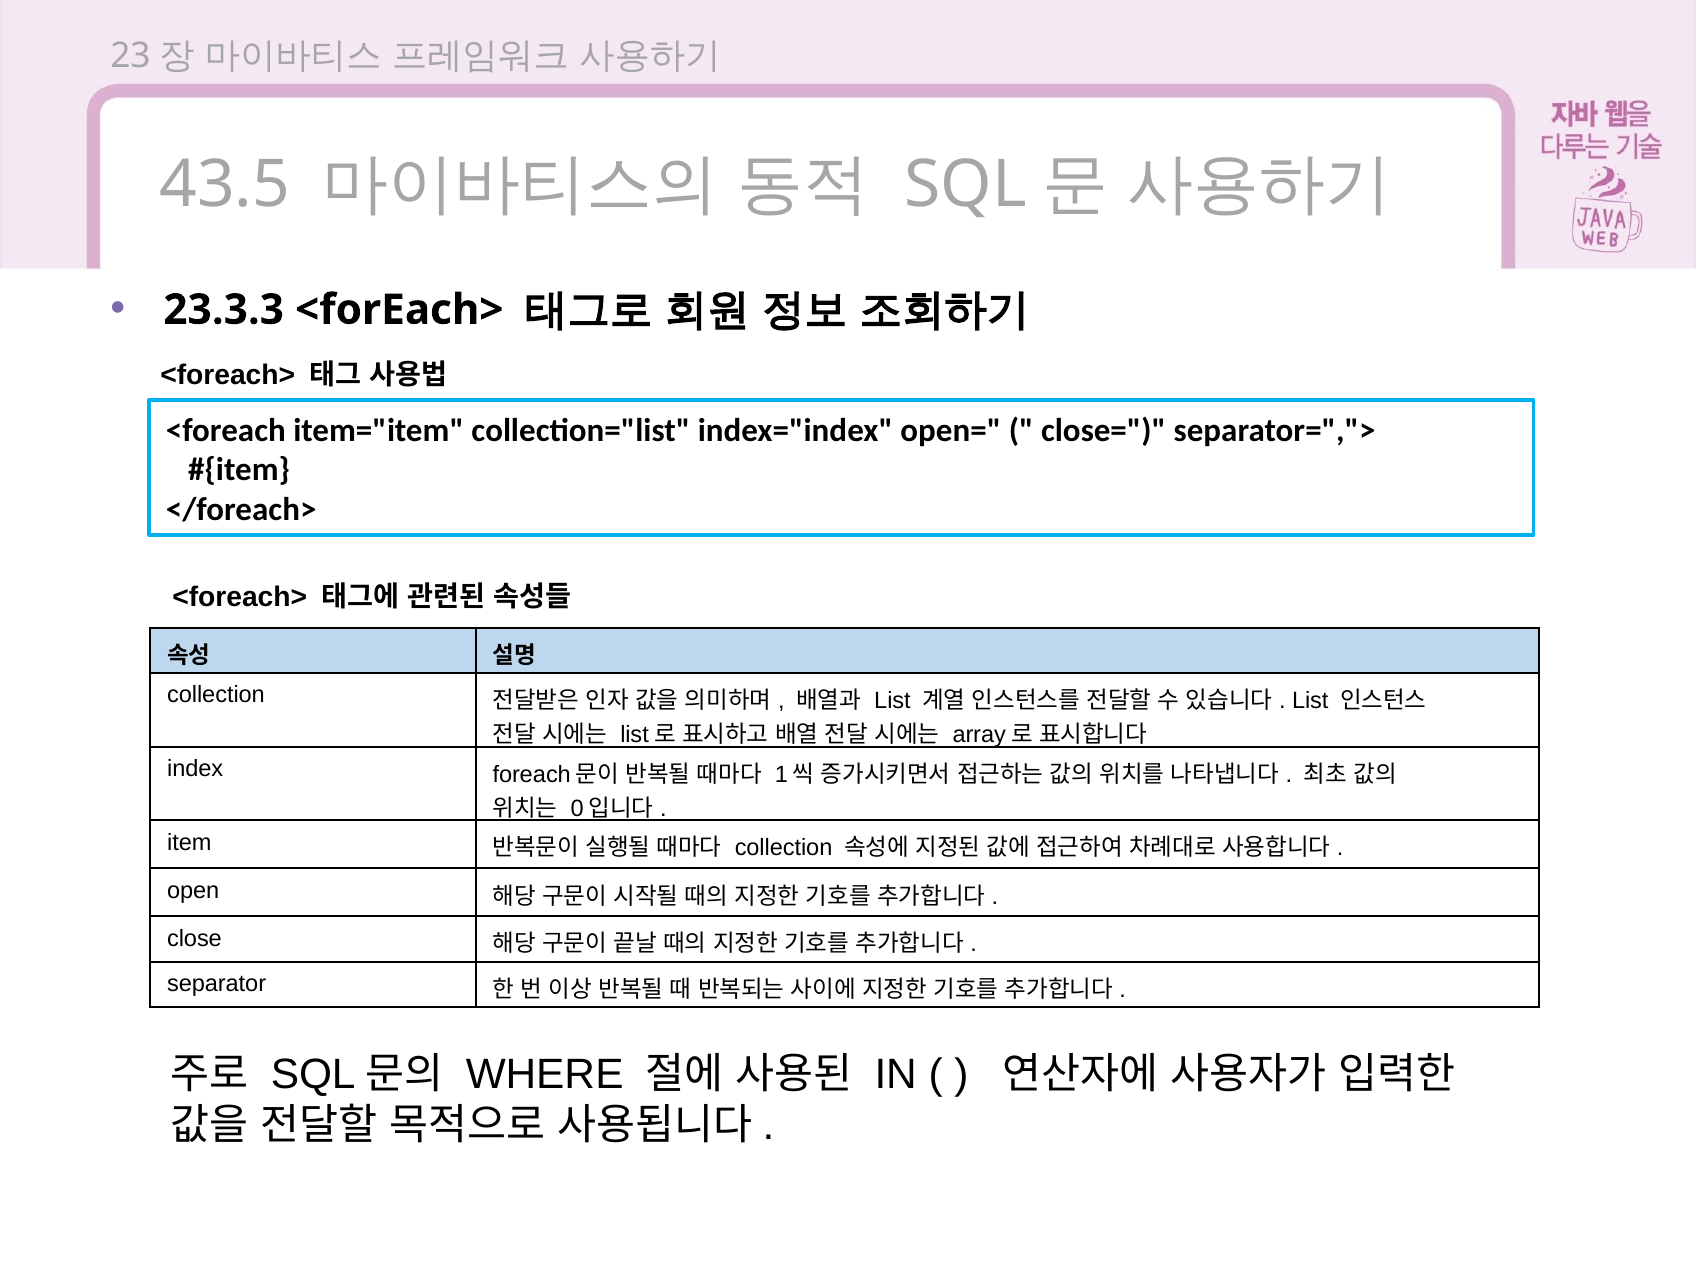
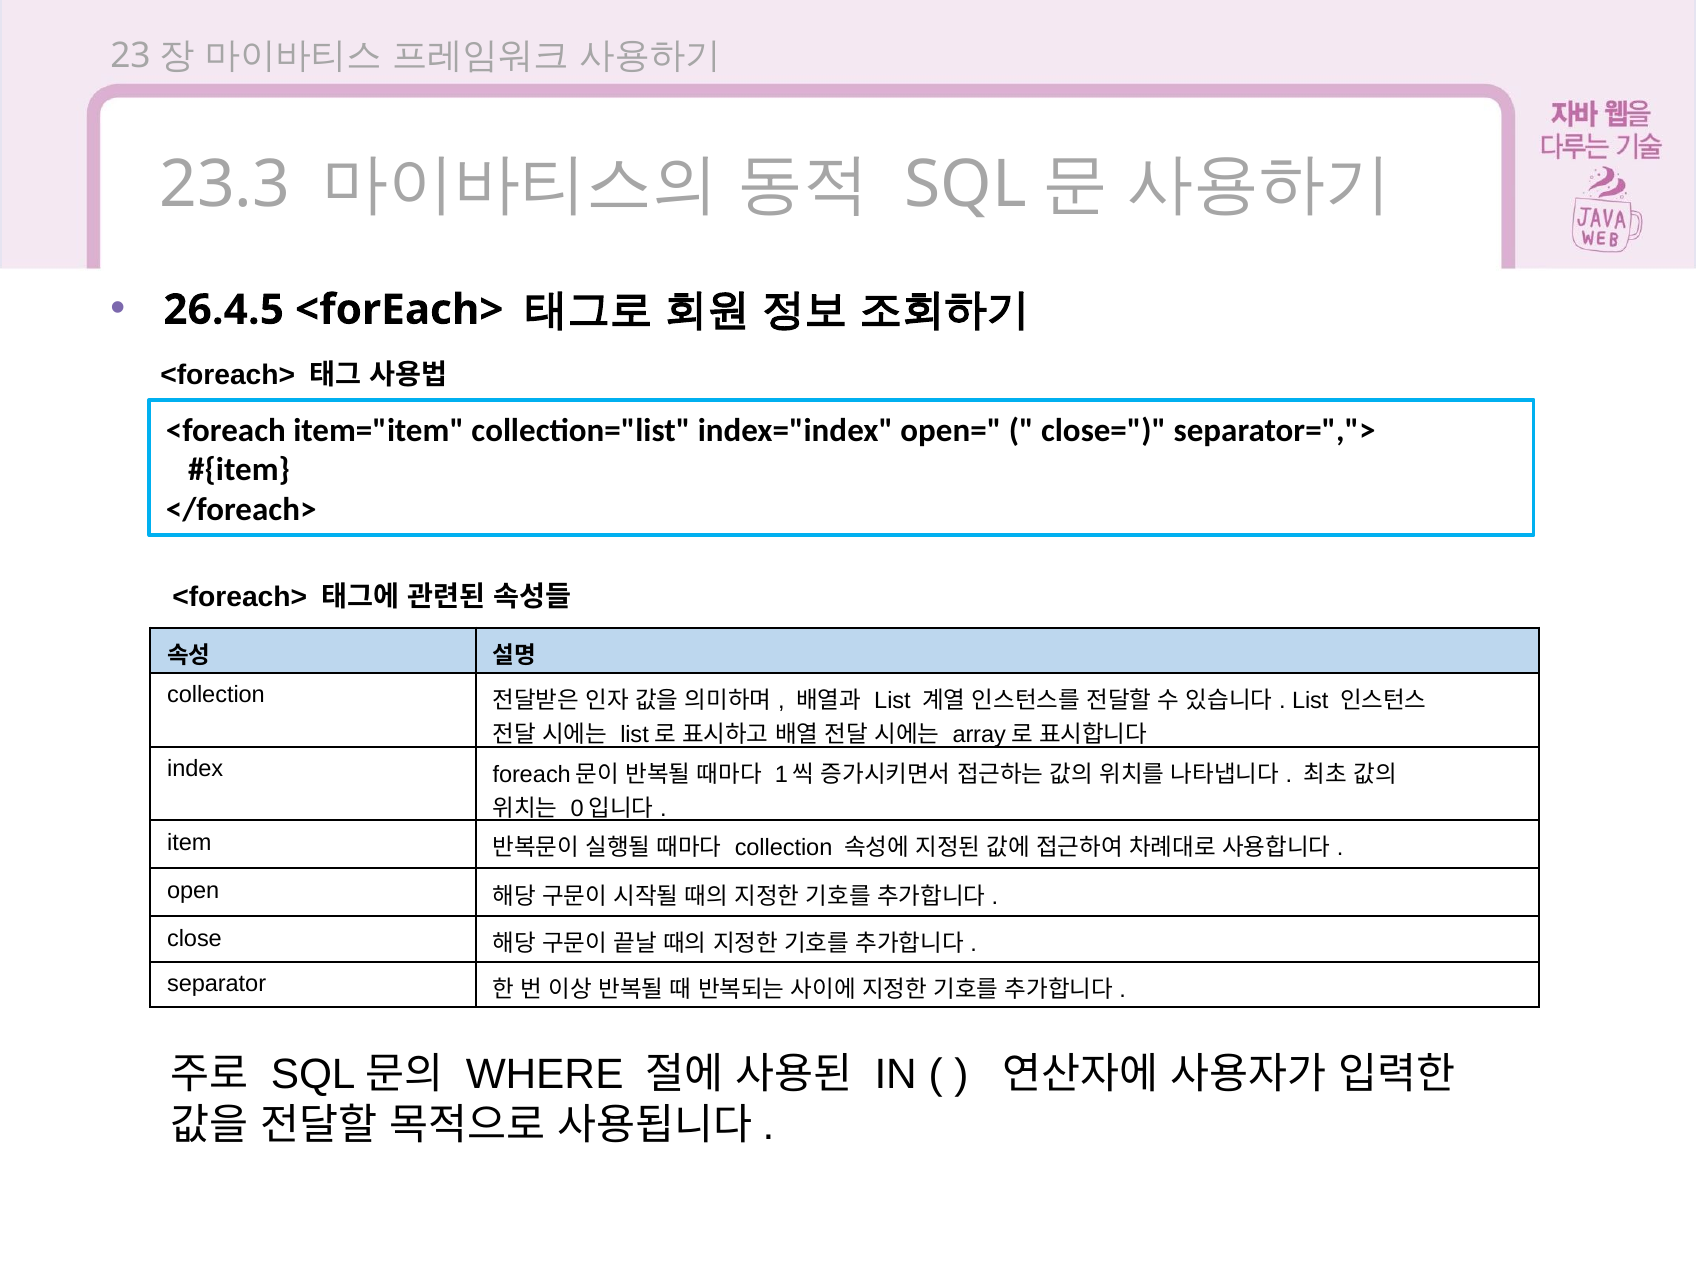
43.5: 43.5 -> 23.3
23.3.3: 23.3.3 -> 26.4.5
